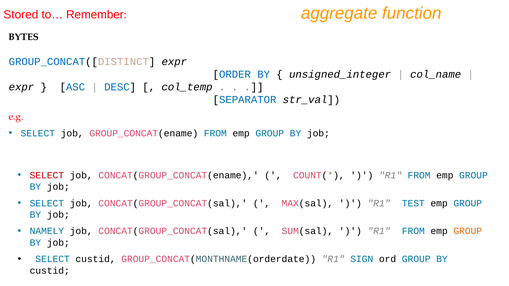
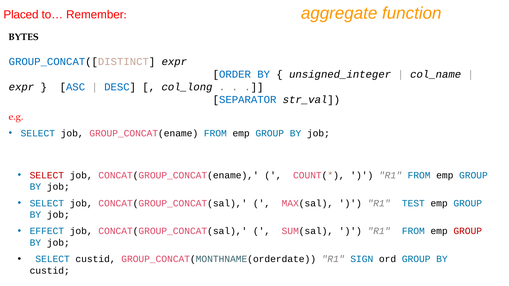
Stored: Stored -> Placed
col_temp: col_temp -> col_long
NAMELY: NAMELY -> EFFECT
GROUP at (468, 231) colour: orange -> red
